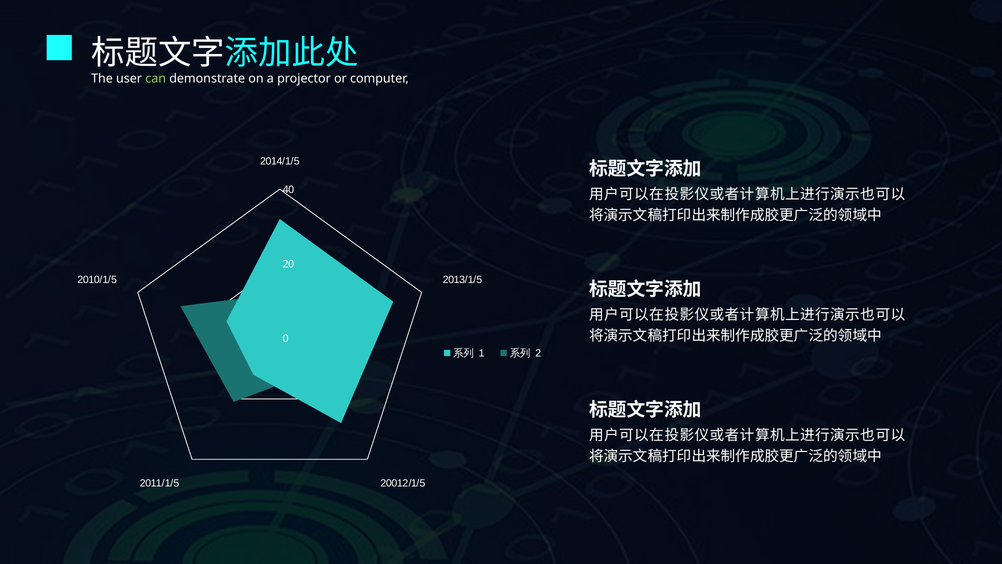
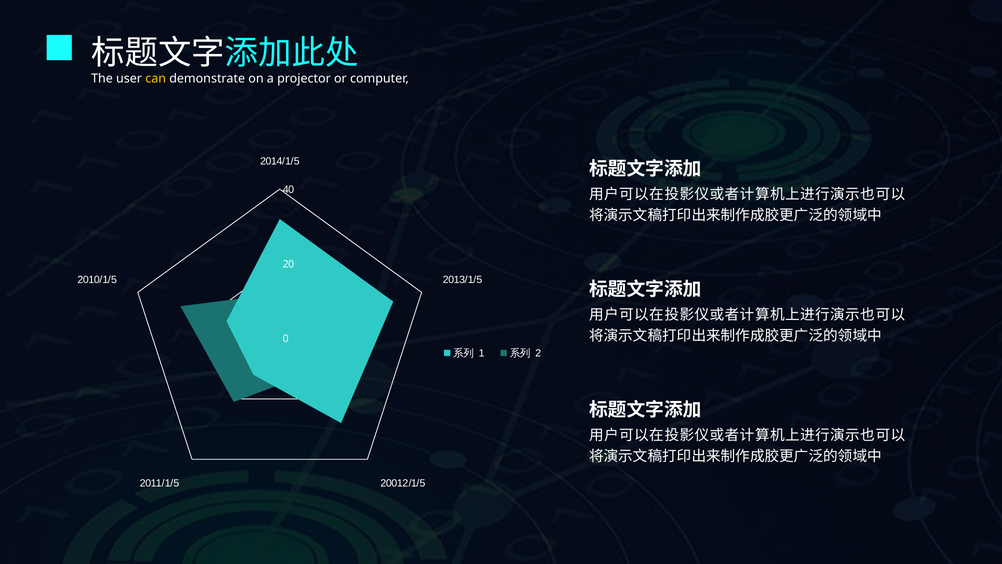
can colour: light green -> yellow
